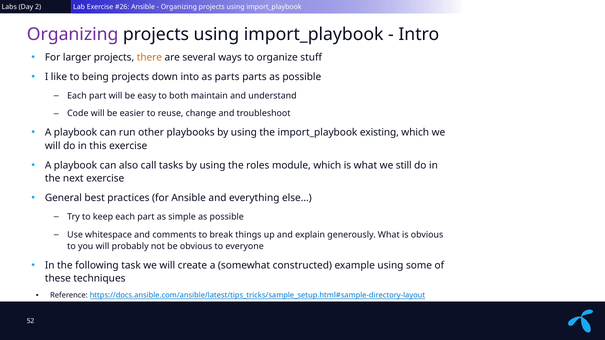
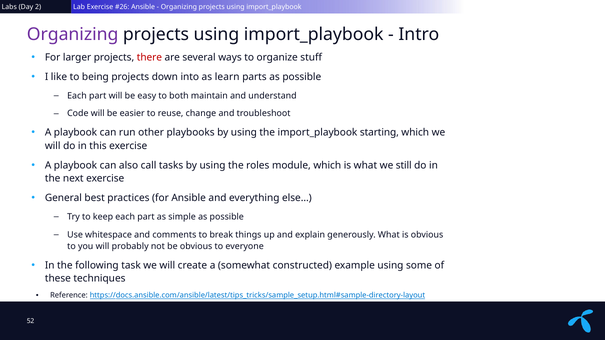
there colour: orange -> red
as parts: parts -> learn
existing: existing -> starting
